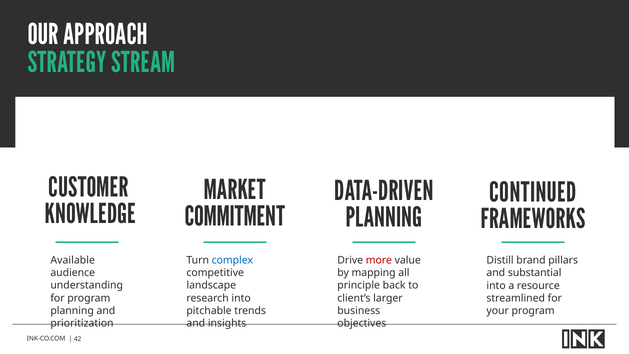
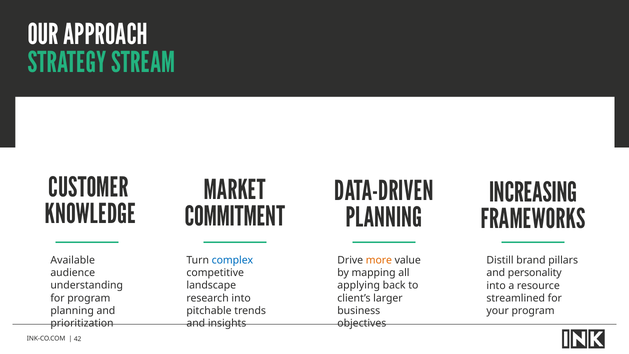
CONTINUED: CONTINUED -> INCREASING
more colour: red -> orange
substantial: substantial -> personality
principle: principle -> applying
